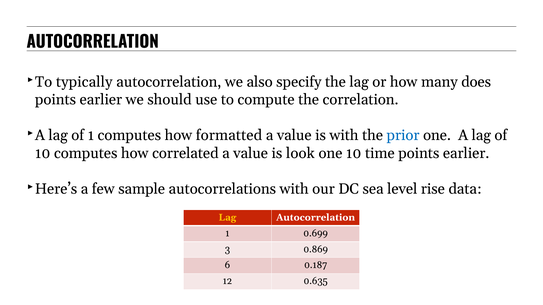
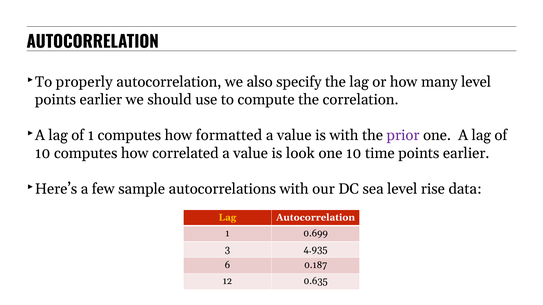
typically: typically -> properly
many does: does -> level
prior colour: blue -> purple
0.869: 0.869 -> 4.935
